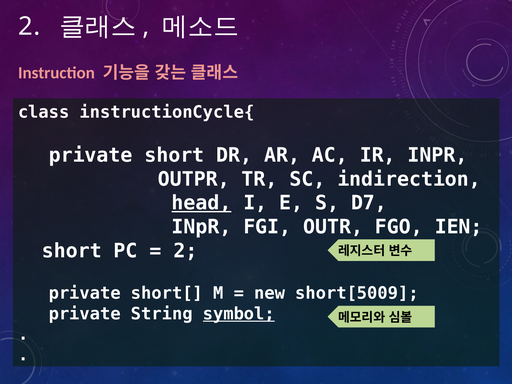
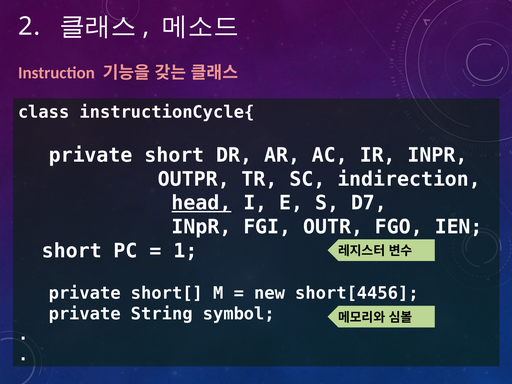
2 at (185, 251): 2 -> 1
short[5009: short[5009 -> short[4456
symbol underline: present -> none
